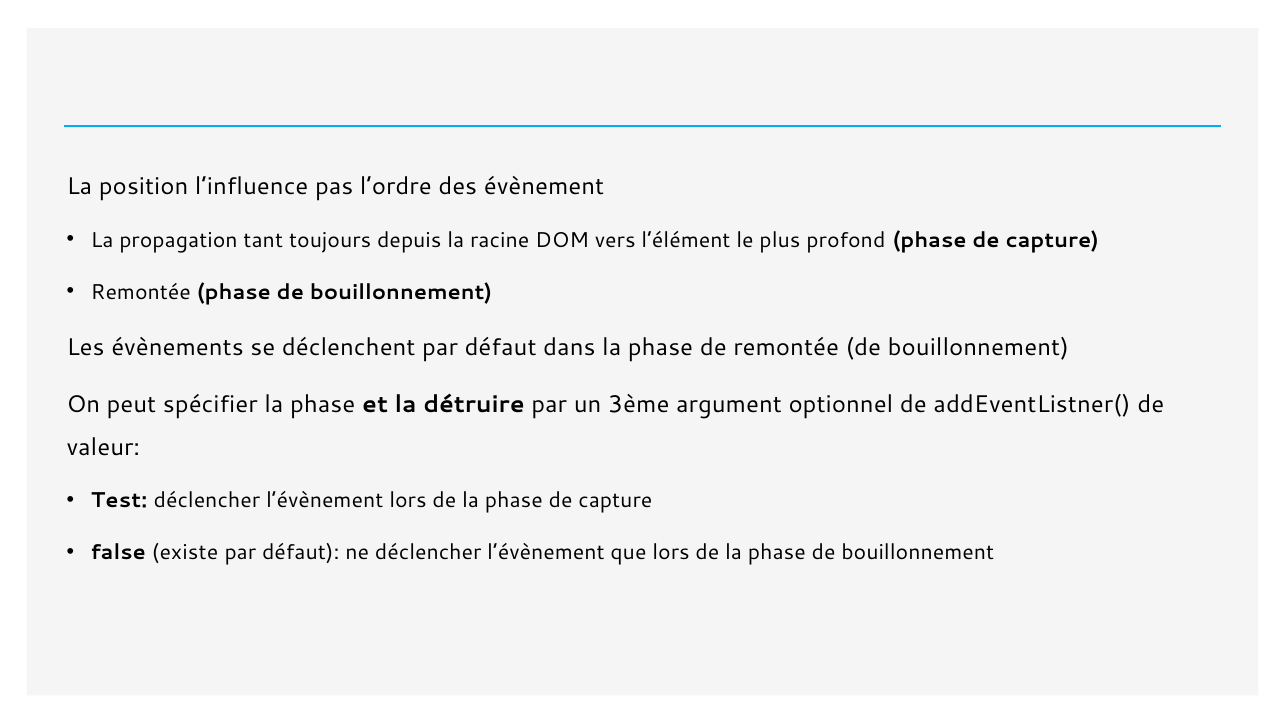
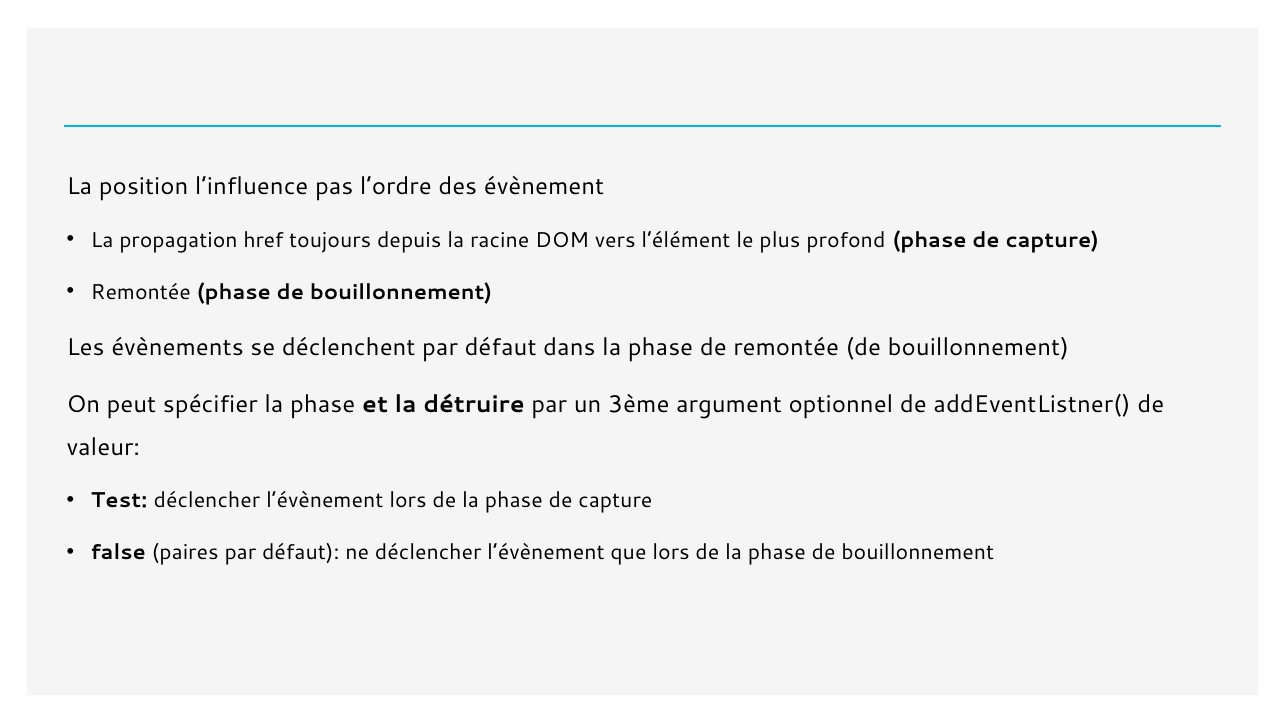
tant: tant -> href
existe: existe -> paires
